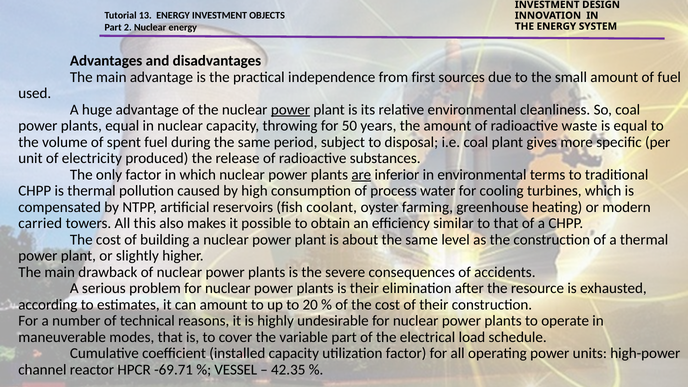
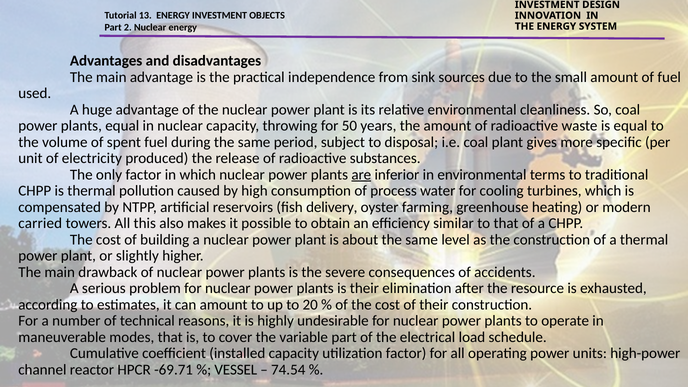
first: first -> sink
power at (290, 110) underline: present -> none
coolant: coolant -> delivery
42.35: 42.35 -> 74.54
